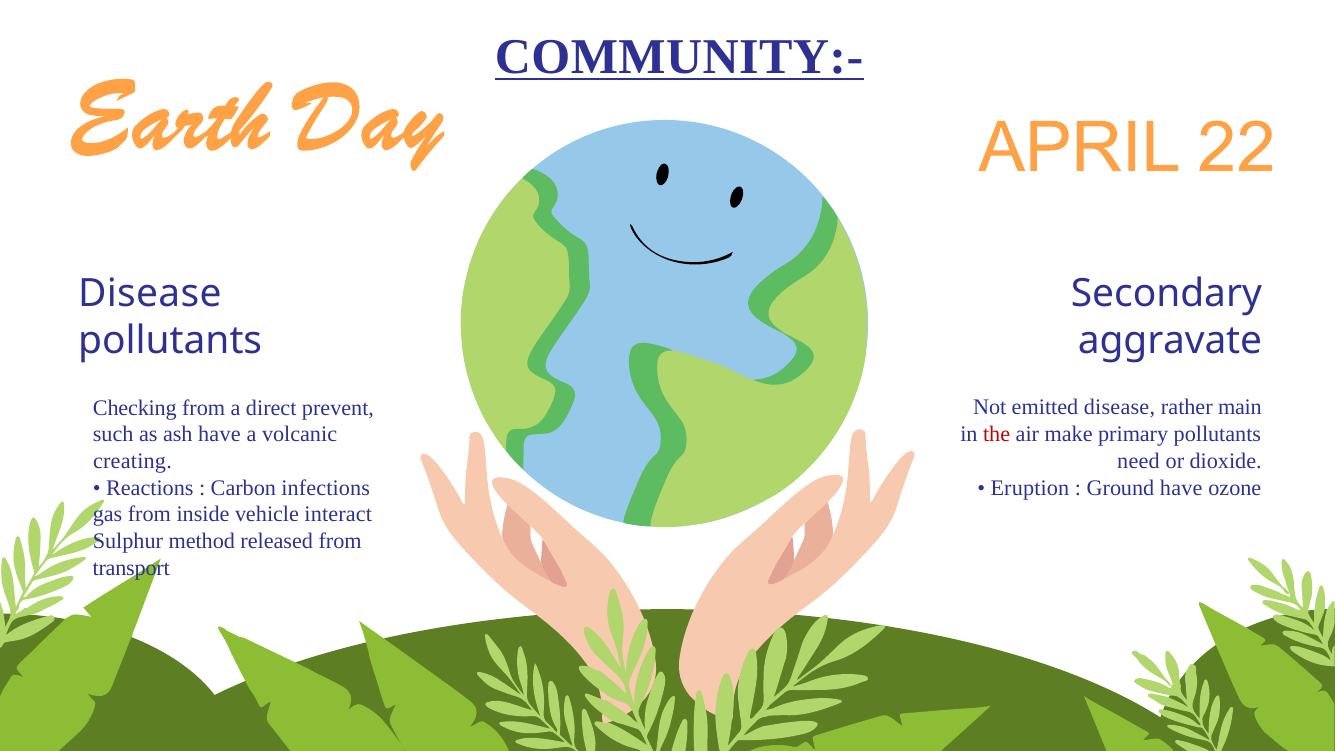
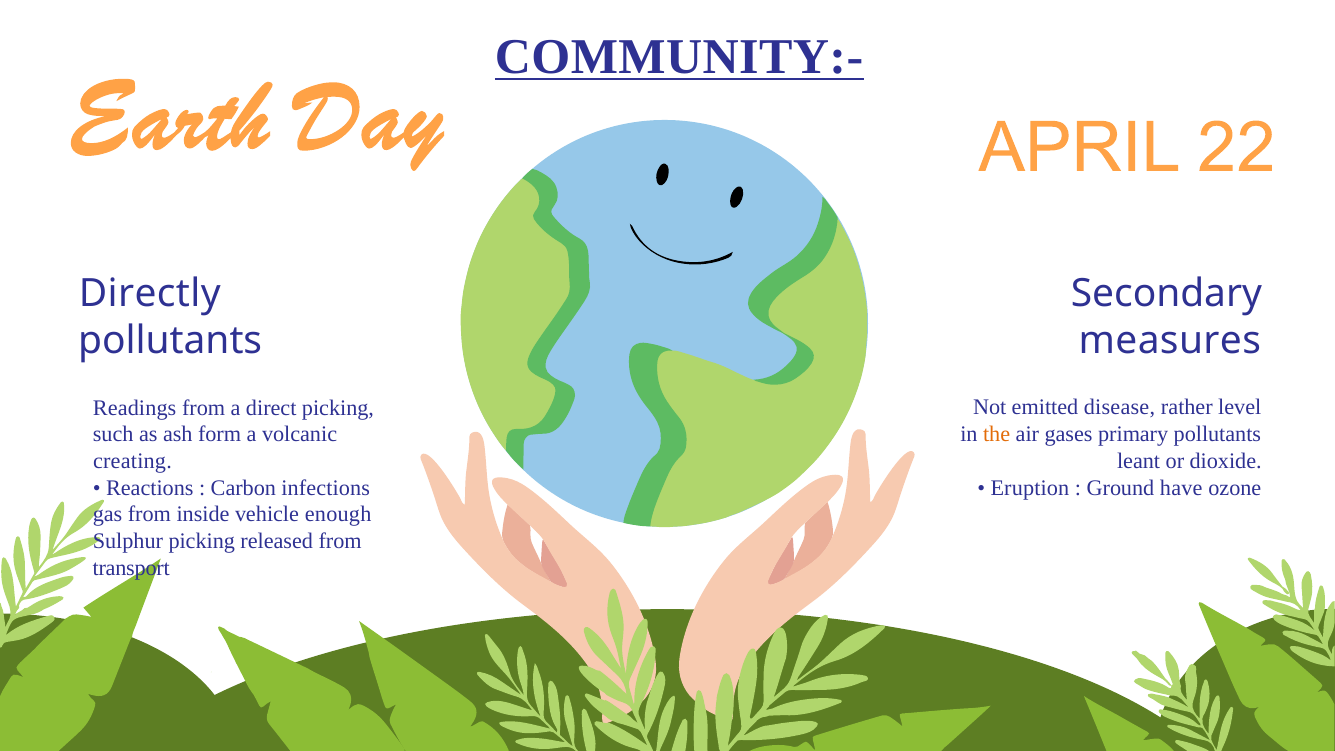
Disease at (150, 294): Disease -> Directly
aggravate: aggravate -> measures
main: main -> level
Checking: Checking -> Readings
direct prevent: prevent -> picking
the colour: red -> orange
make: make -> gases
ash have: have -> form
need: need -> leant
interact: interact -> enough
Sulphur method: method -> picking
